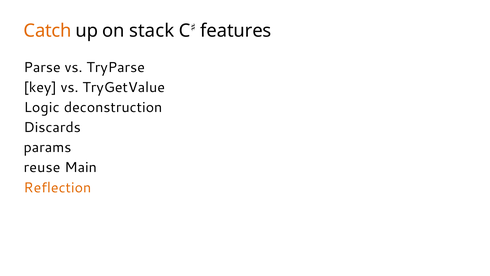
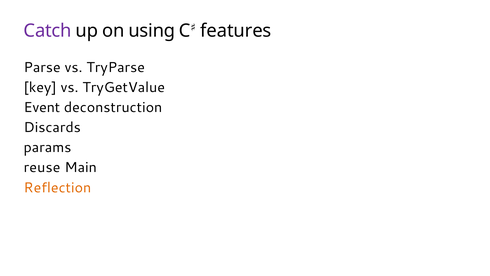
Catch colour: orange -> purple
stack: stack -> using
Logic: Logic -> Event
